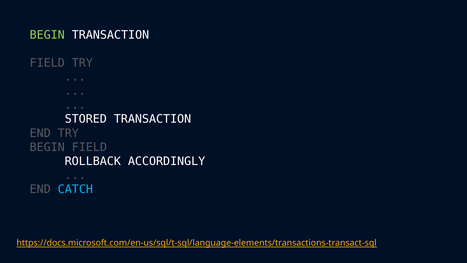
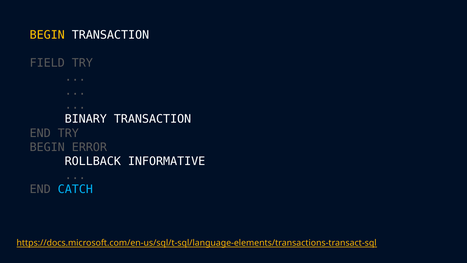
BEGIN at (47, 35) colour: light green -> yellow
STORED: STORED -> BINARY
BEGIN FIELD: FIELD -> ERROR
ACCORDINGLY: ACCORDINGLY -> INFORMATIVE
